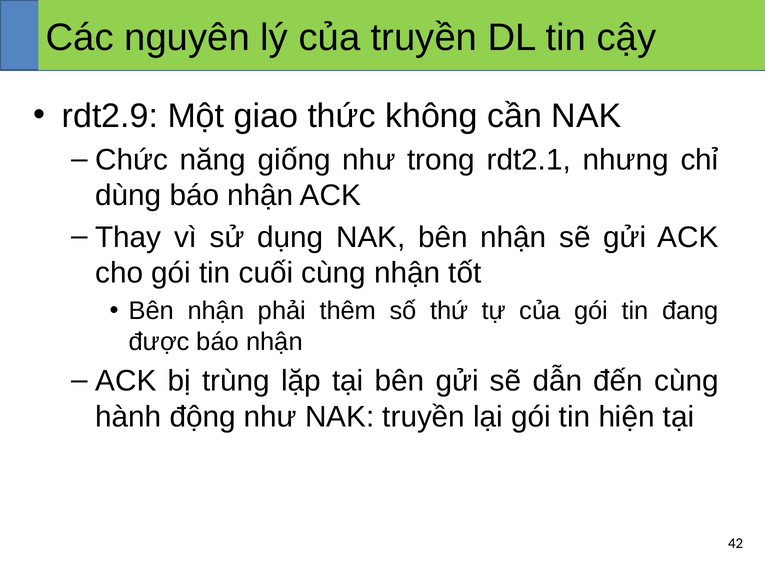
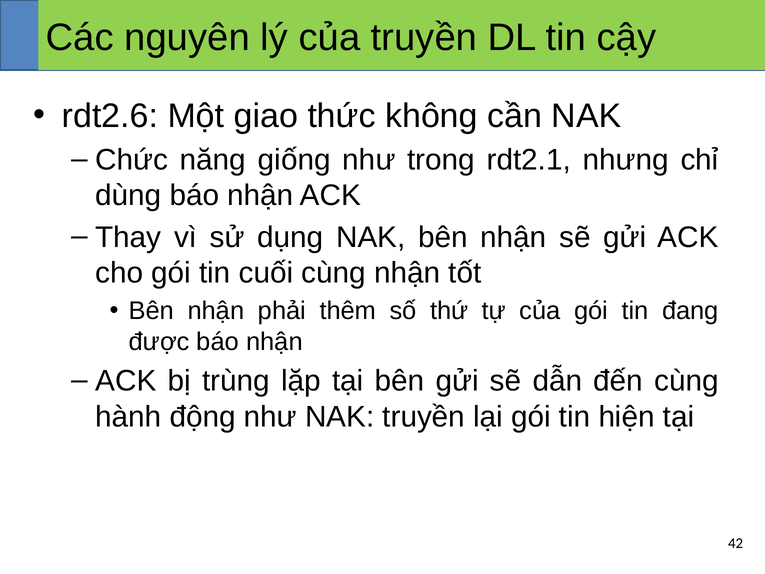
rdt2.9: rdt2.9 -> rdt2.6
